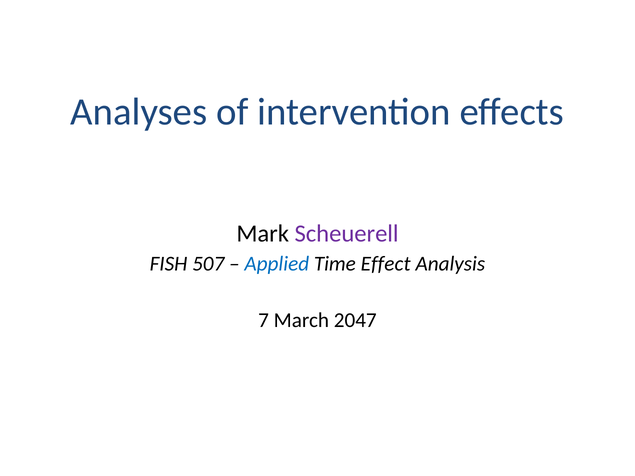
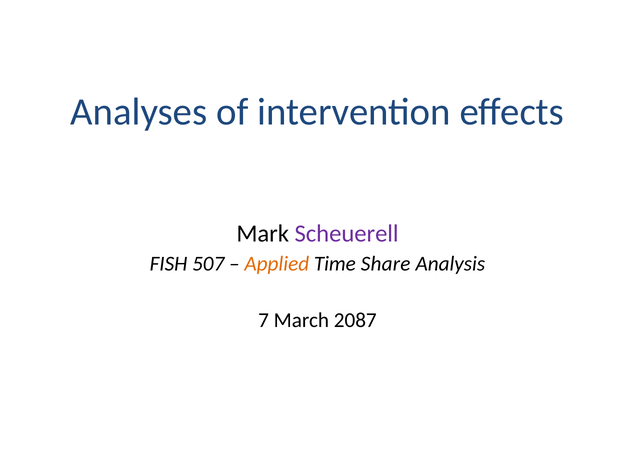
Applied colour: blue -> orange
Effect: Effect -> Share
2047: 2047 -> 2087
